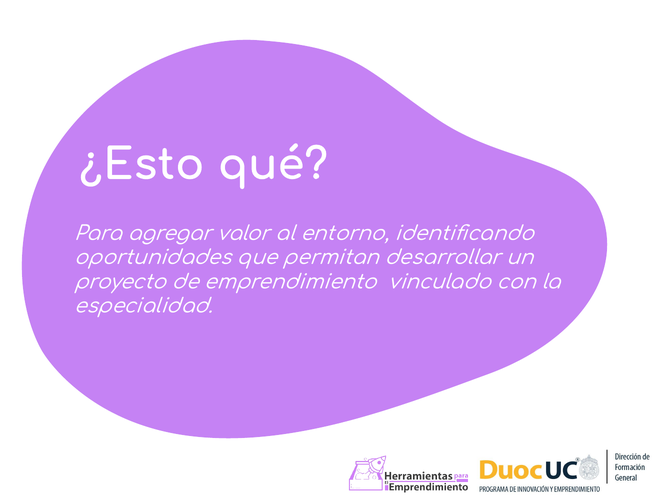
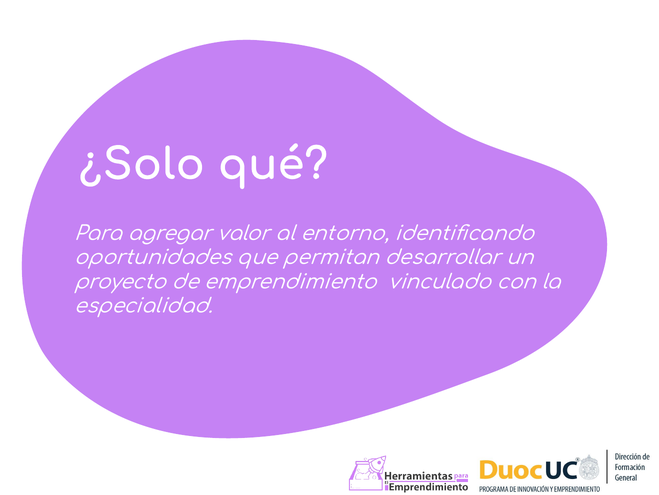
¿Esto: ¿Esto -> ¿Solo
